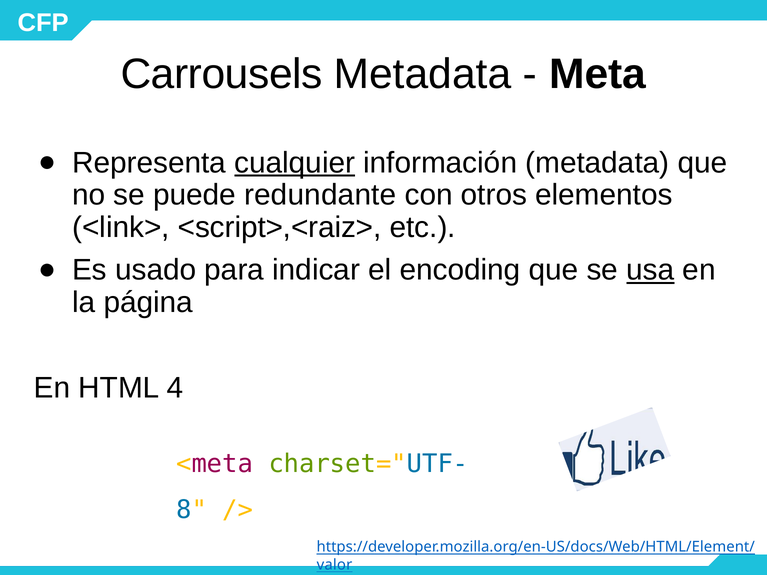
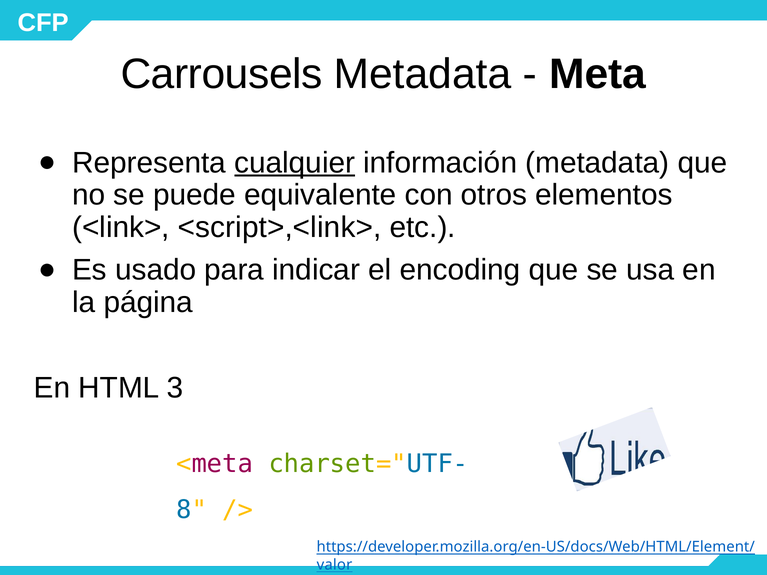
redundante: redundante -> equivalente
<script>,<raiz>: <script>,<raiz> -> <script>,<link>
usa underline: present -> none
4: 4 -> 3
